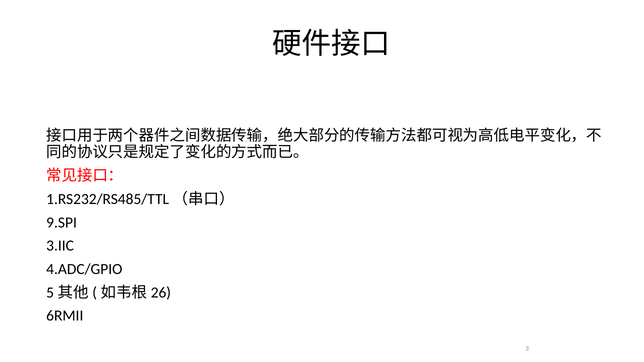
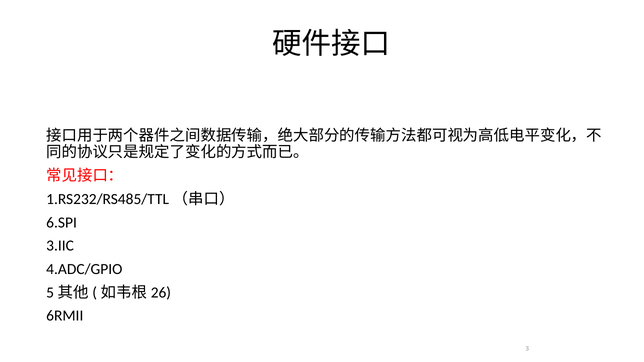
9.SPI: 9.SPI -> 6.SPI
